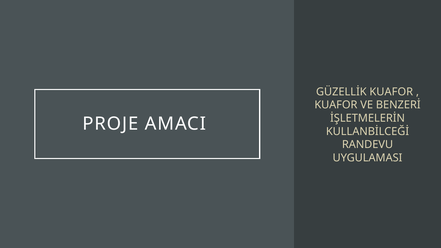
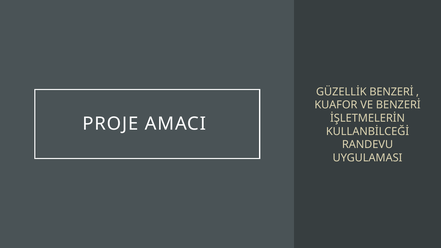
GÜZELLİK KUAFOR: KUAFOR -> BENZERİ
